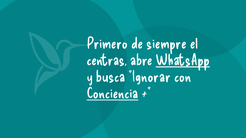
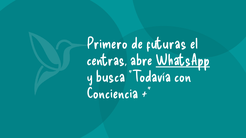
siempre: siempre -> futuras
Ignorar: Ignorar -> Todavía
Conciencia underline: present -> none
